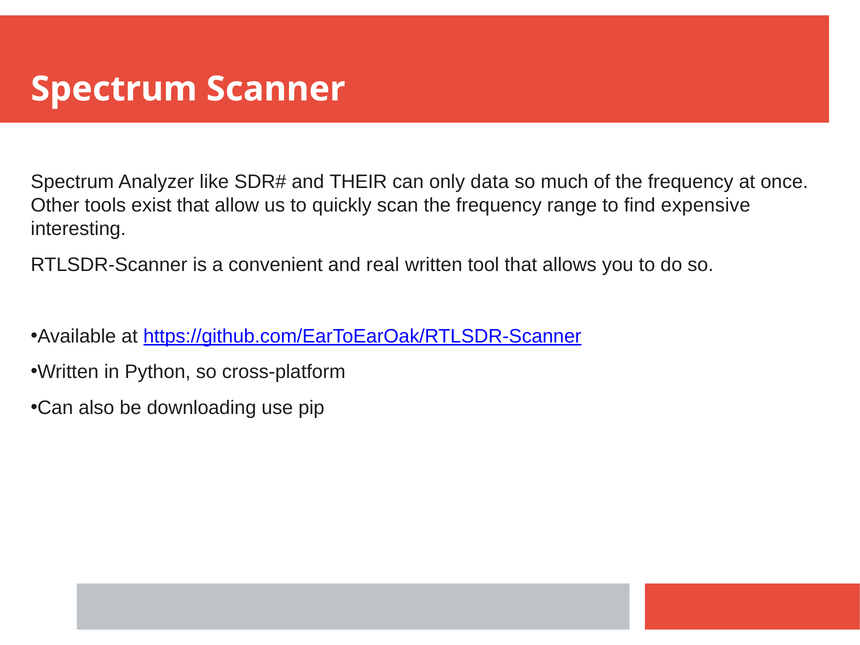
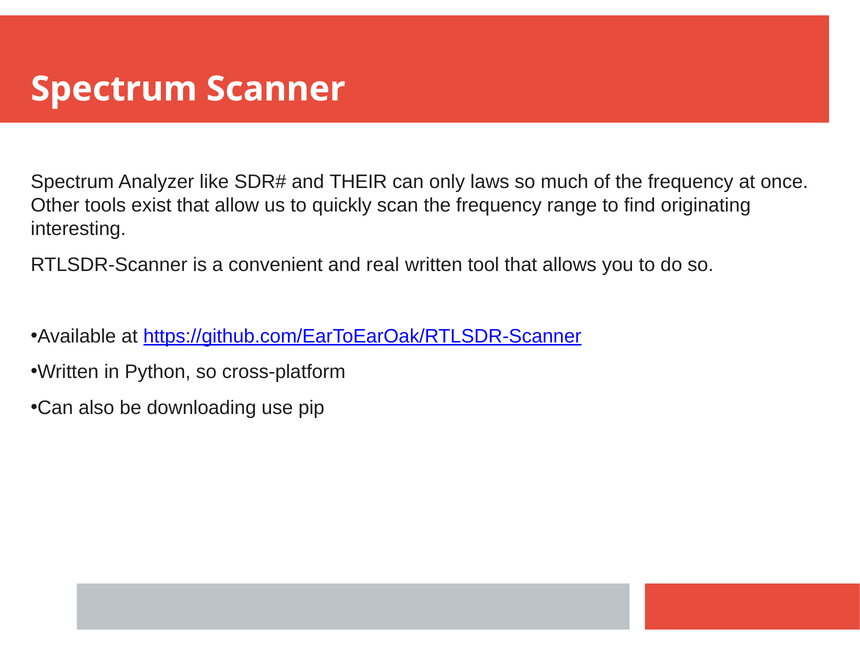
data: data -> laws
expensive: expensive -> originating
